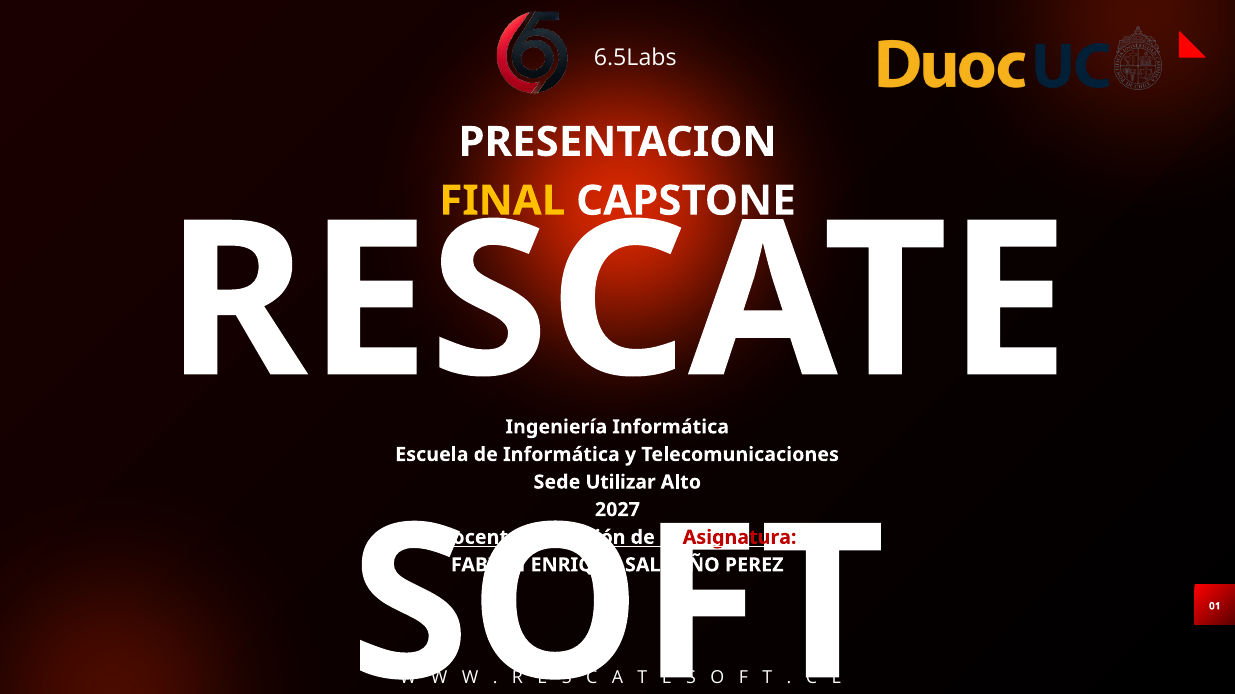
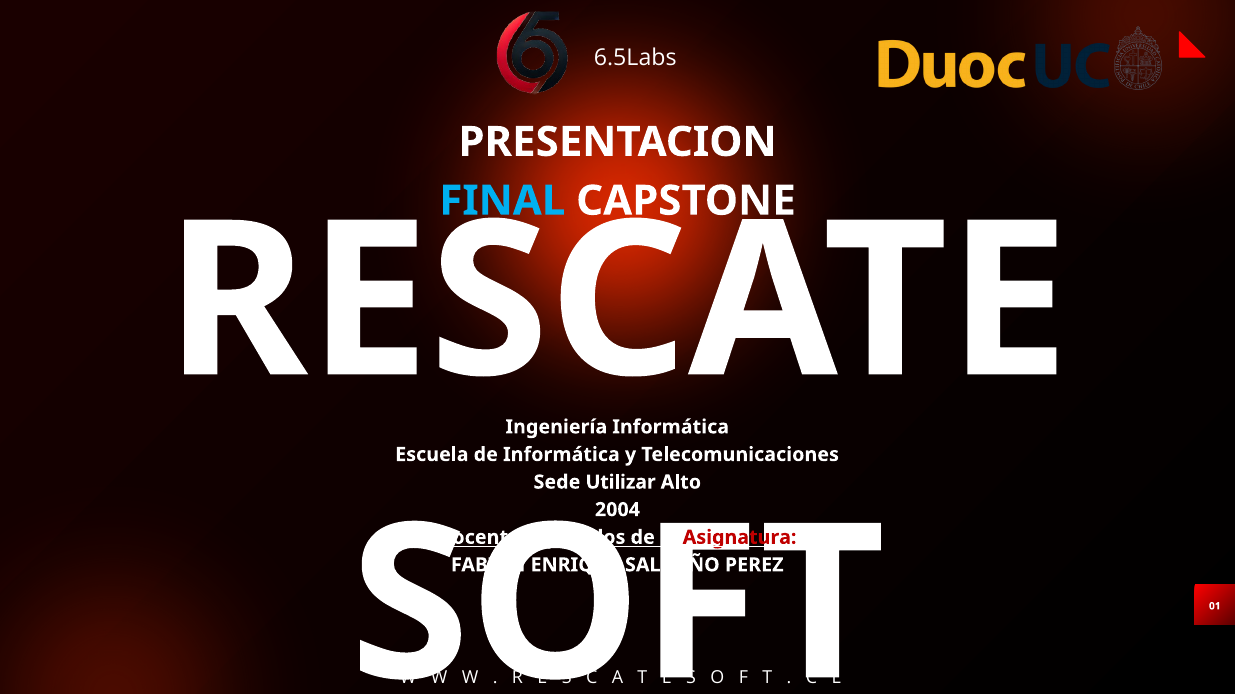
FINAL colour: yellow -> light blue
2027: 2027 -> 2004
Transición: Transición -> Esperados
